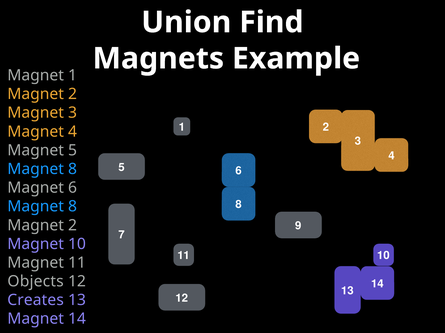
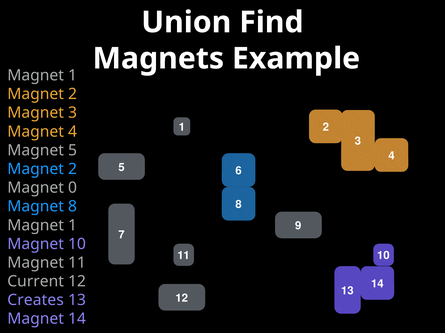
8 at (72, 169): 8 -> 2
Magnet 6: 6 -> 0
2 at (72, 226): 2 -> 1
Objects: Objects -> Current
